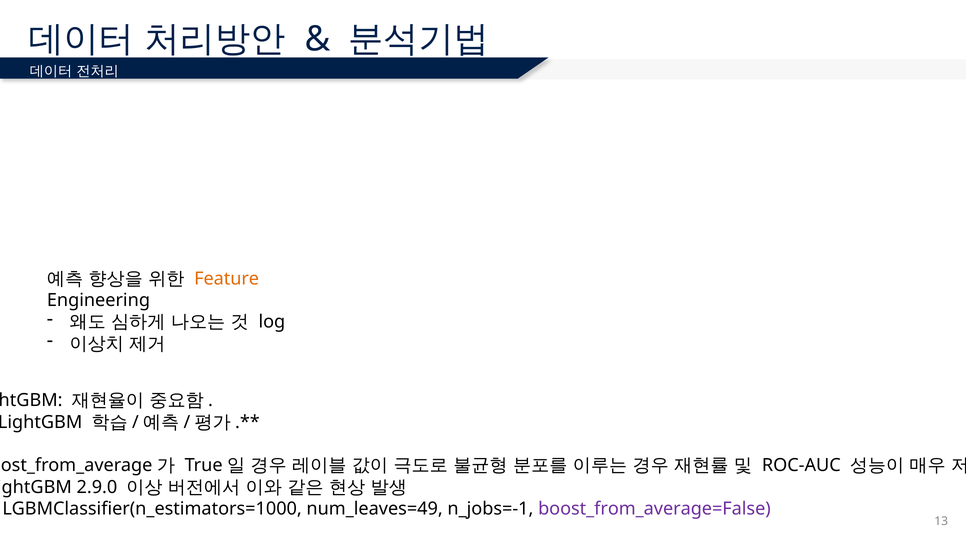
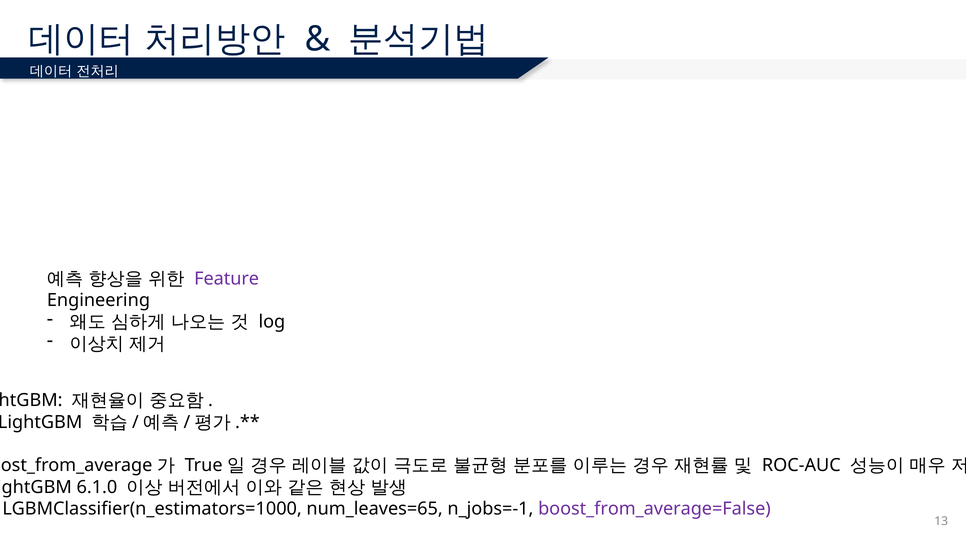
Feature colour: orange -> purple
2.9.0: 2.9.0 -> 6.1.0
num_leaves=49: num_leaves=49 -> num_leaves=65
